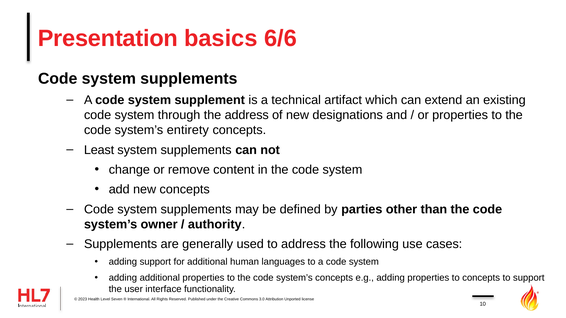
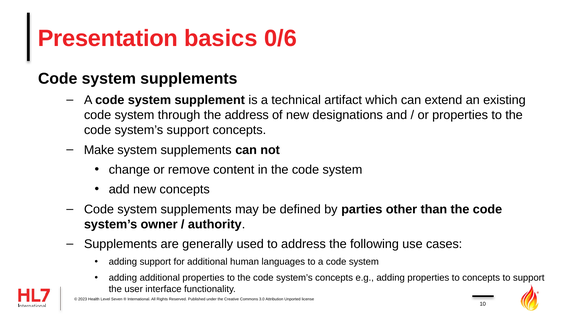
6/6: 6/6 -> 0/6
system’s entirety: entirety -> support
Least: Least -> Make
